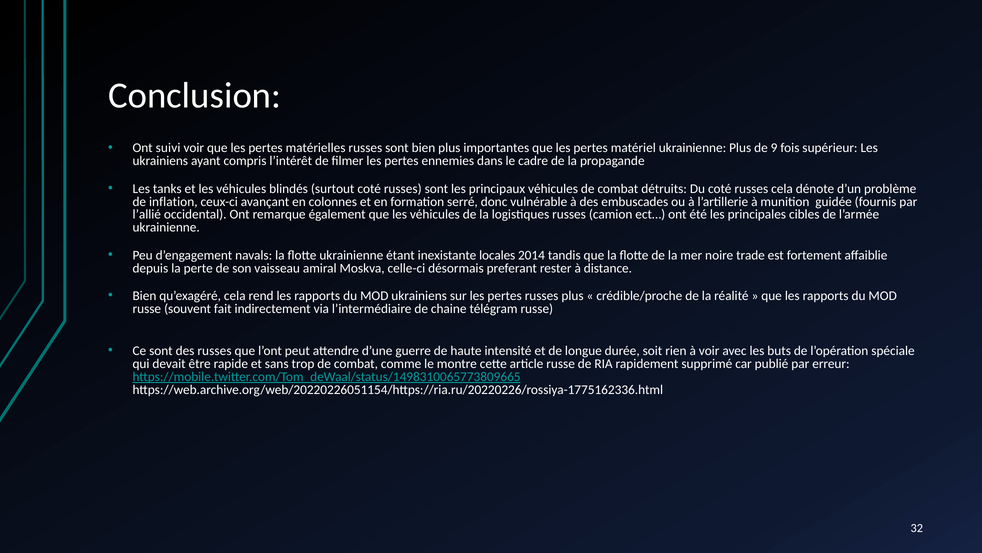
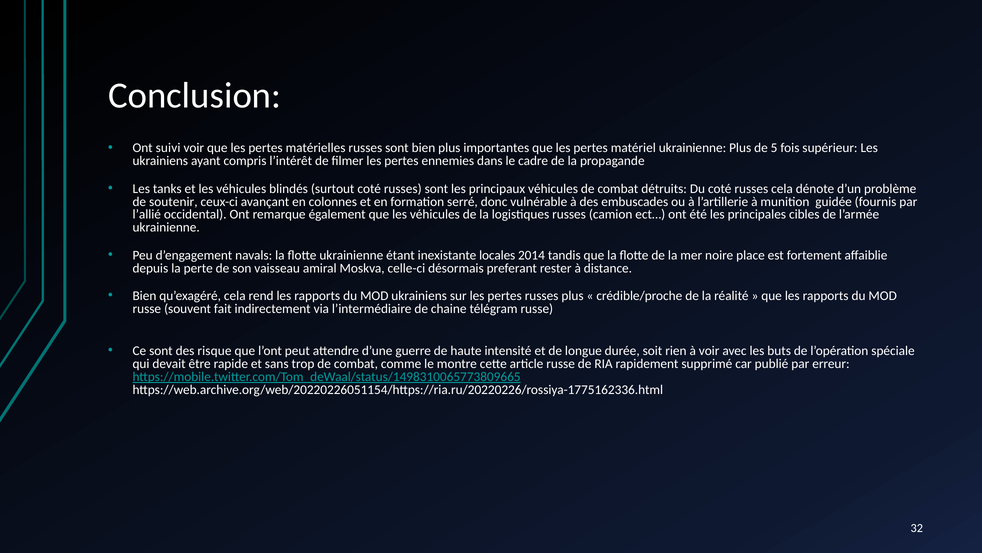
9: 9 -> 5
inflation: inflation -> soutenir
trade: trade -> place
des russes: russes -> risque
